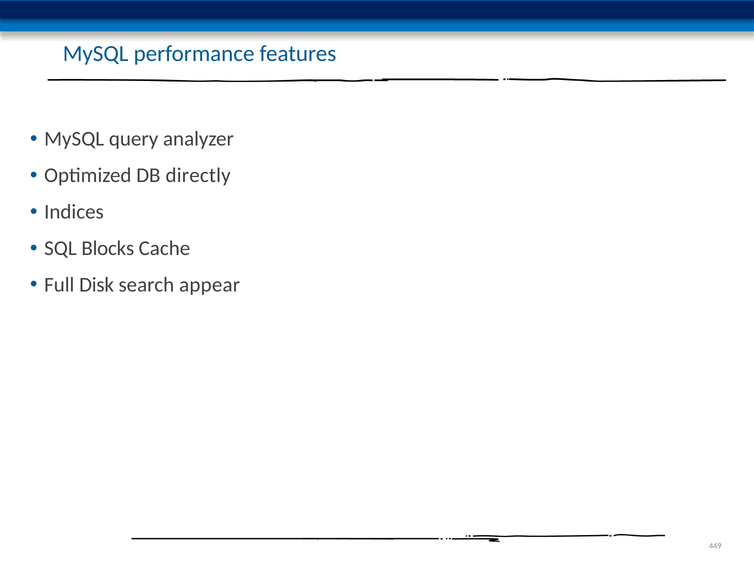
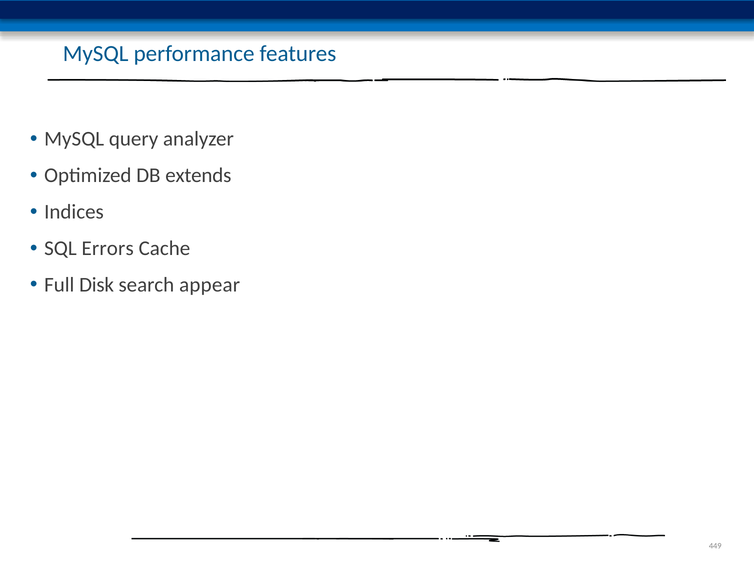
directly: directly -> extends
Blocks: Blocks -> Errors
